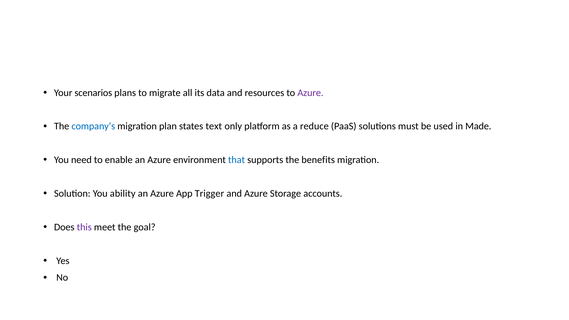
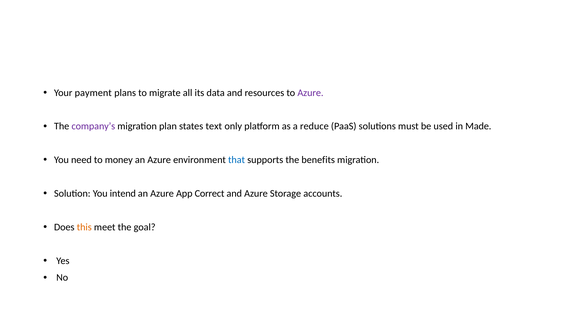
scenarios: scenarios -> payment
company’s colour: blue -> purple
enable: enable -> money
ability: ability -> intend
Trigger: Trigger -> Correct
this colour: purple -> orange
